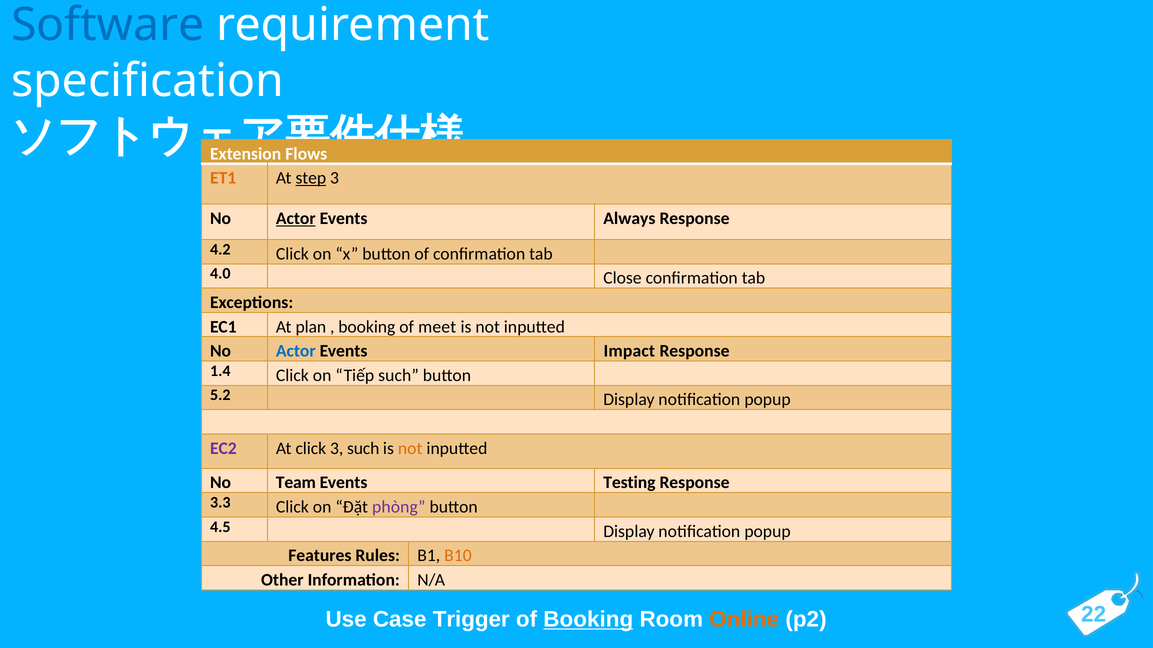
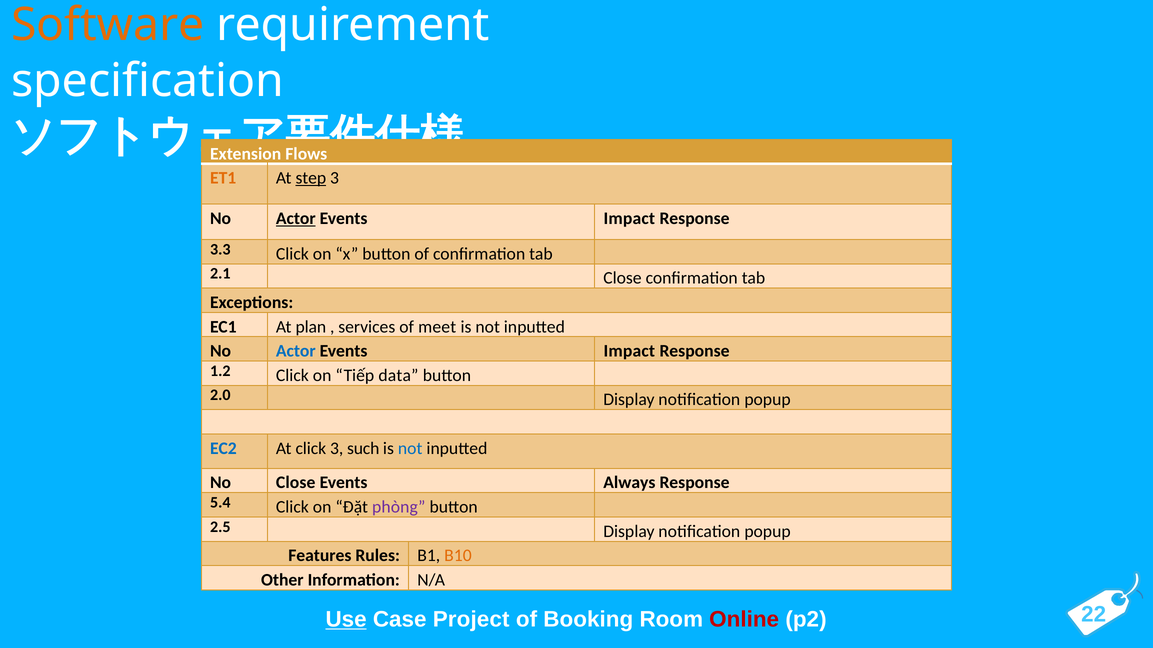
Software colour: blue -> orange
Always at (629, 218): Always -> Impact
4.2: 4.2 -> 3.3
4.0: 4.0 -> 2.1
booking at (367, 327): booking -> services
1.4: 1.4 -> 1.2
Tiếp such: such -> data
5.2: 5.2 -> 2.0
EC2 colour: purple -> blue
not at (410, 449) colour: orange -> blue
No Team: Team -> Close
Testing: Testing -> Always
3.3: 3.3 -> 5.4
4.5: 4.5 -> 2.5
Use underline: none -> present
Trigger: Trigger -> Project
Booking at (588, 620) underline: present -> none
Online colour: orange -> red
